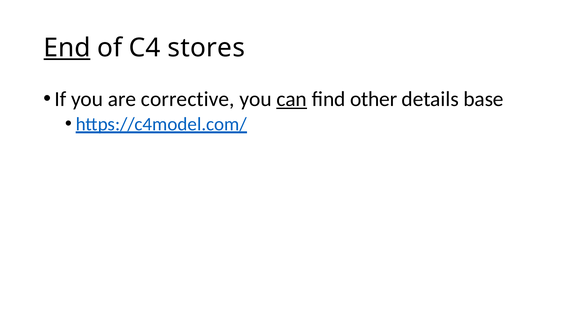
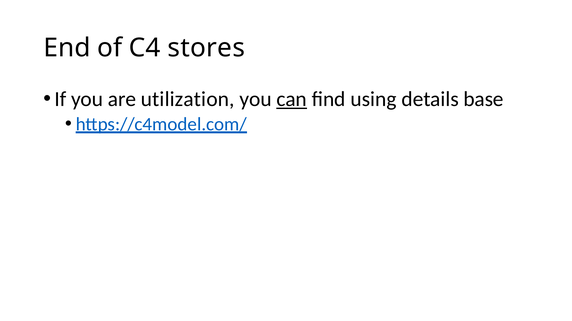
End underline: present -> none
corrective: corrective -> utilization
other: other -> using
